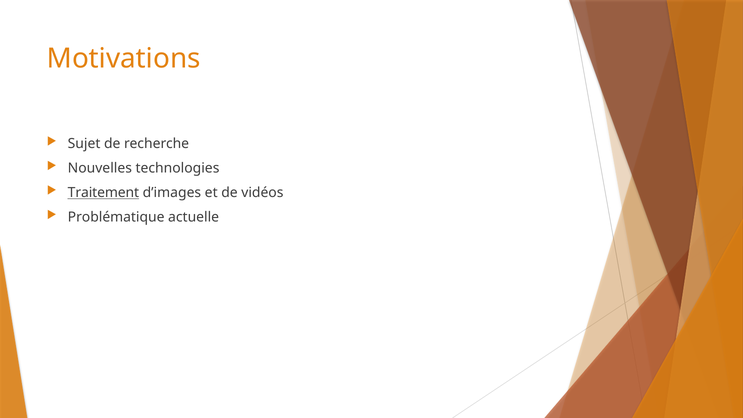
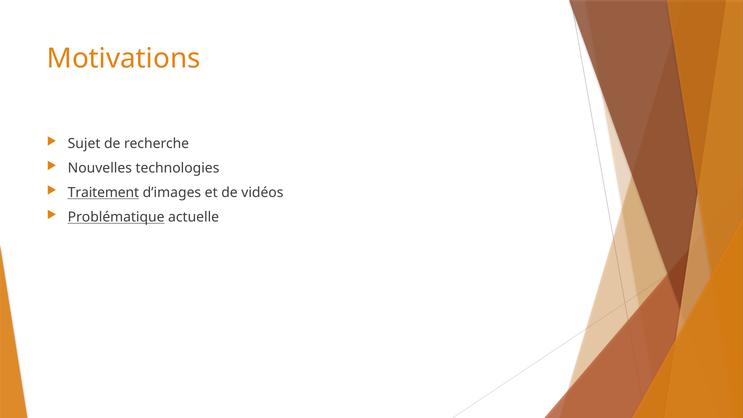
Problématique underline: none -> present
